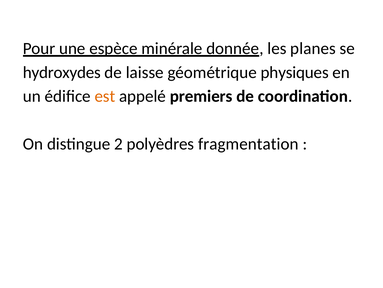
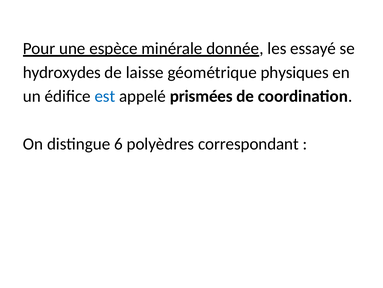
planes: planes -> essayé
est colour: orange -> blue
premiers: premiers -> prismées
2: 2 -> 6
fragmentation: fragmentation -> correspondant
